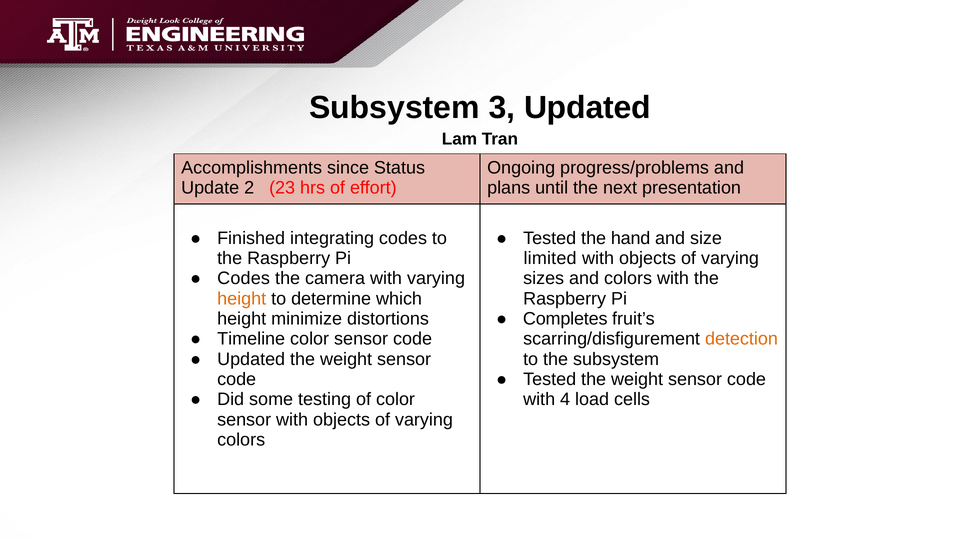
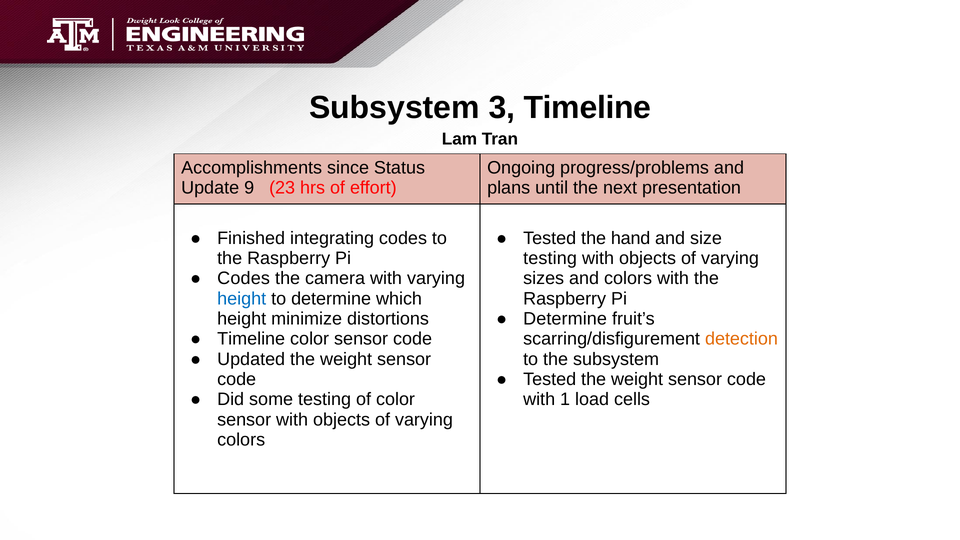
3 Updated: Updated -> Timeline
2: 2 -> 9
limited at (550, 258): limited -> testing
height at (242, 299) colour: orange -> blue
Completes at (565, 319): Completes -> Determine
4: 4 -> 1
